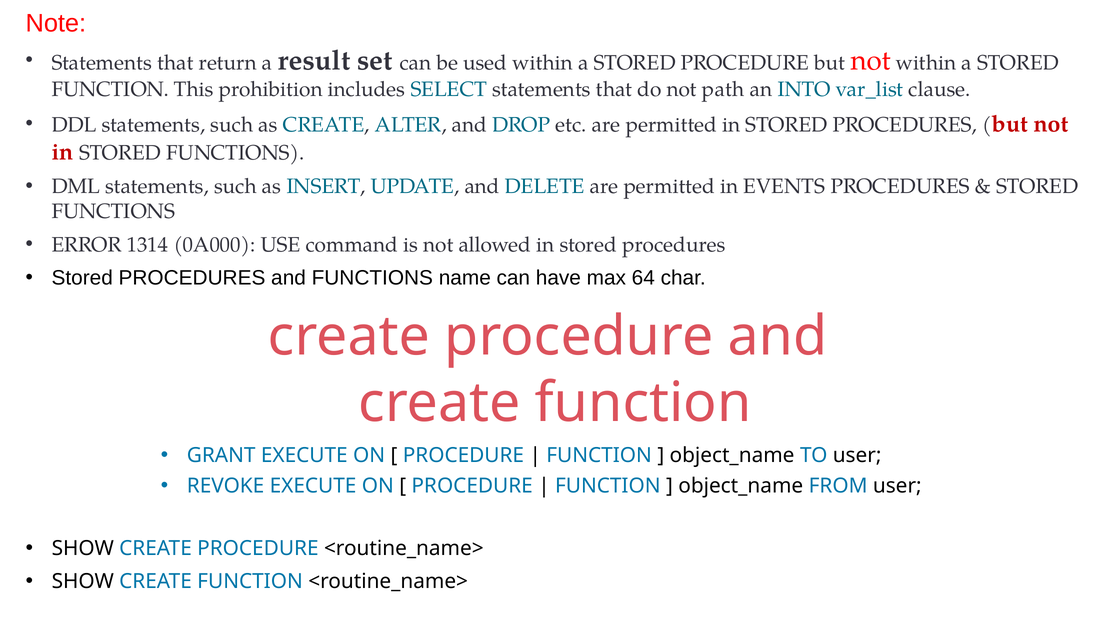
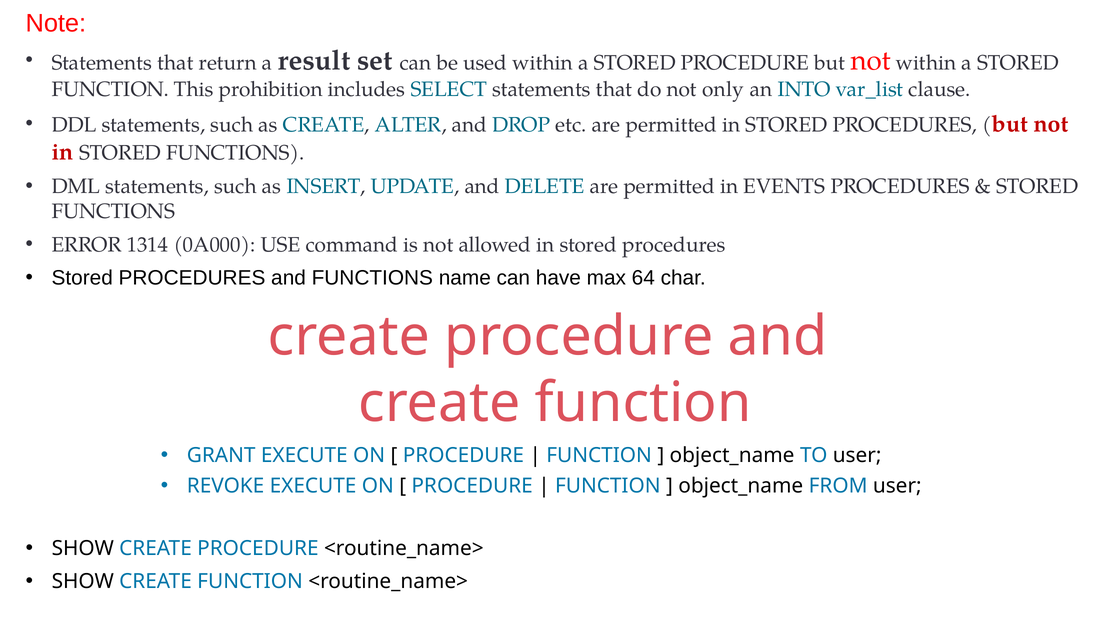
path: path -> only
